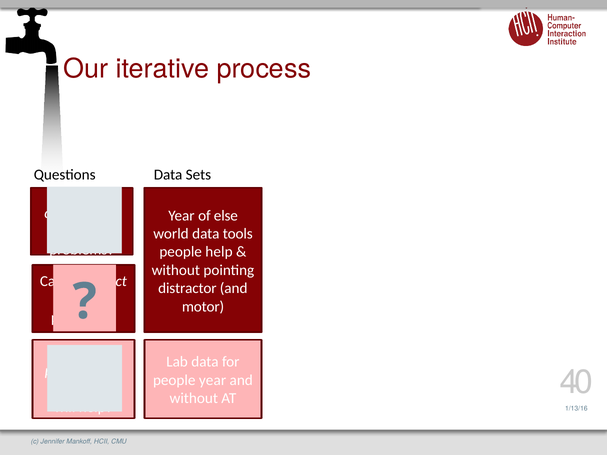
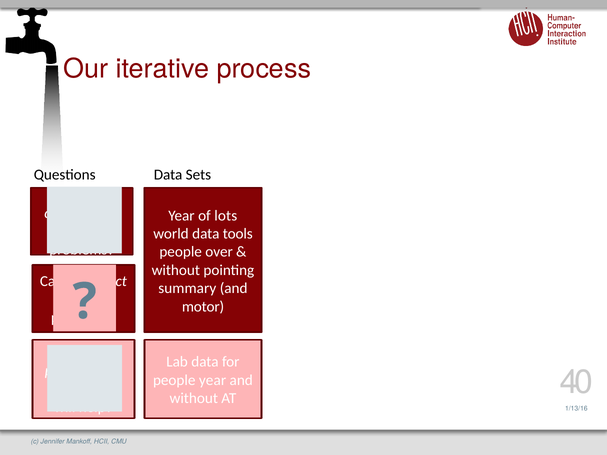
else: else -> lots
people help: help -> over
distractor: distractor -> summary
